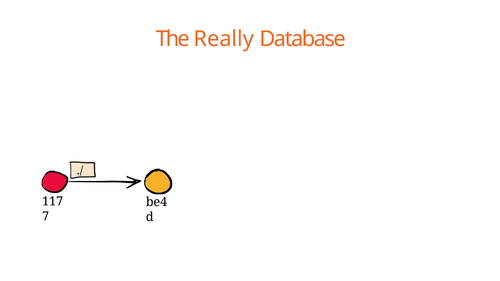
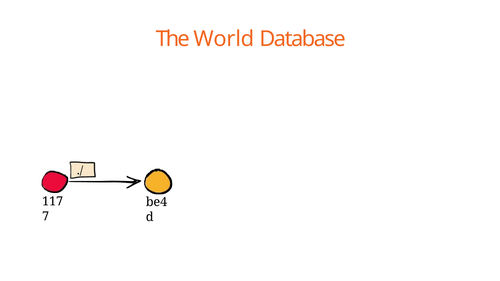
Really: Really -> World
